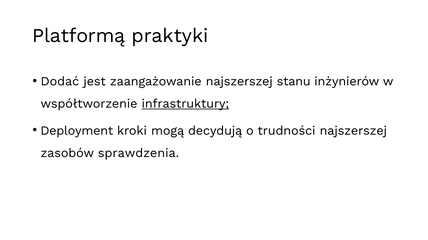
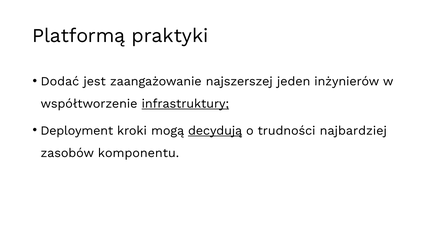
stanu: stanu -> jeden
decydują underline: none -> present
trudności najszerszej: najszerszej -> najbardziej
sprawdzenia: sprawdzenia -> komponentu
